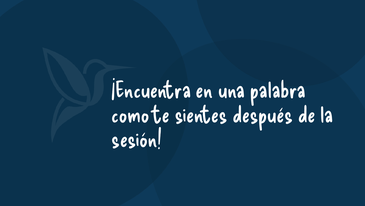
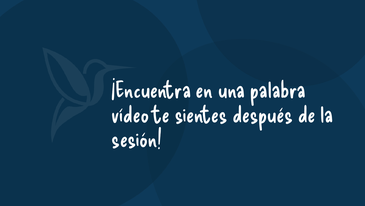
como: como -> vídeo
